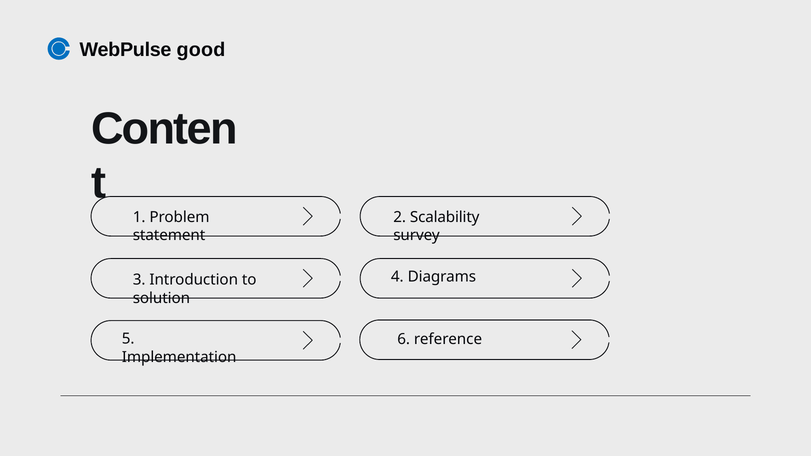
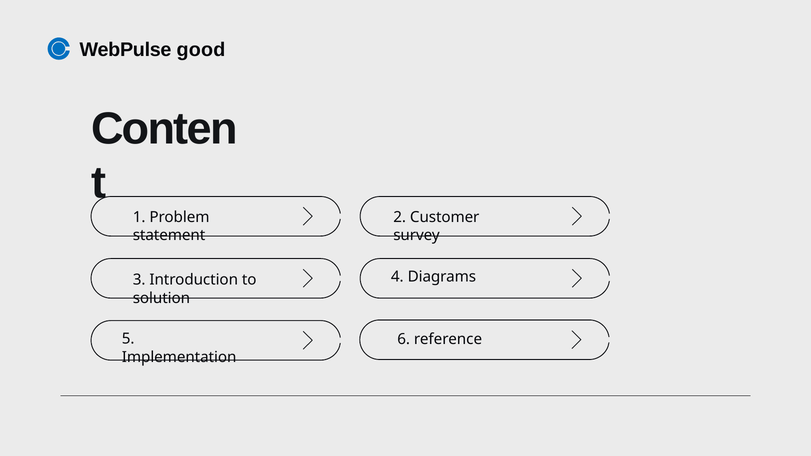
Scalability: Scalability -> Customer
